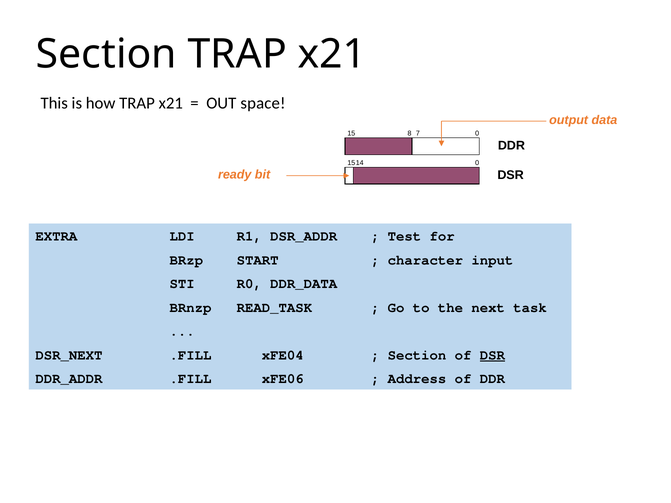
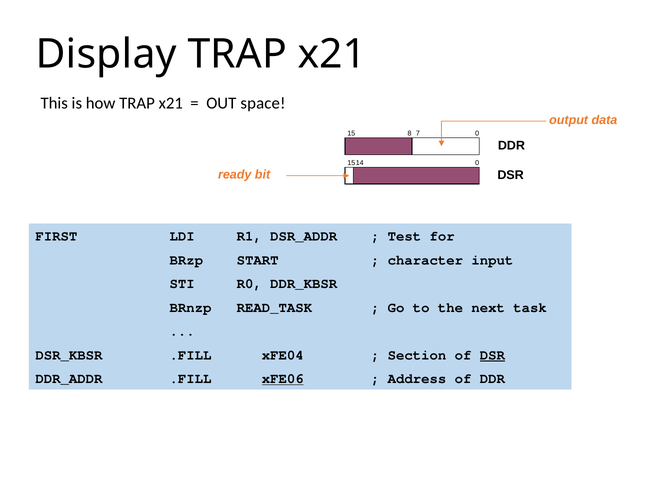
Section at (106, 54): Section -> Display
EXTRA: EXTRA -> FIRST
DDR_DATA: DDR_DATA -> DDR_KBSR
DSR_NEXT: DSR_NEXT -> DSR_KBSR
xFE06 underline: none -> present
